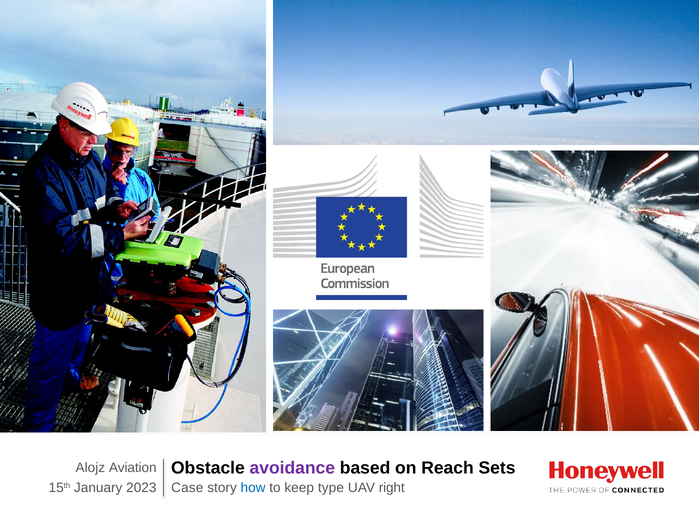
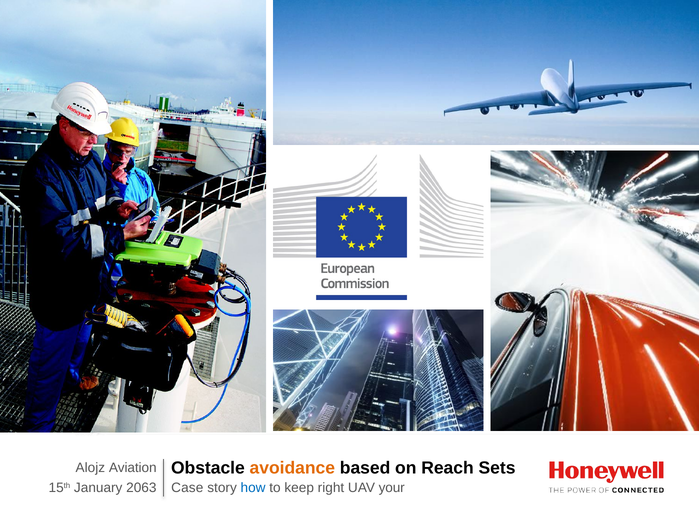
avoidance colour: purple -> orange
2023: 2023 -> 2063
type: type -> right
right: right -> your
